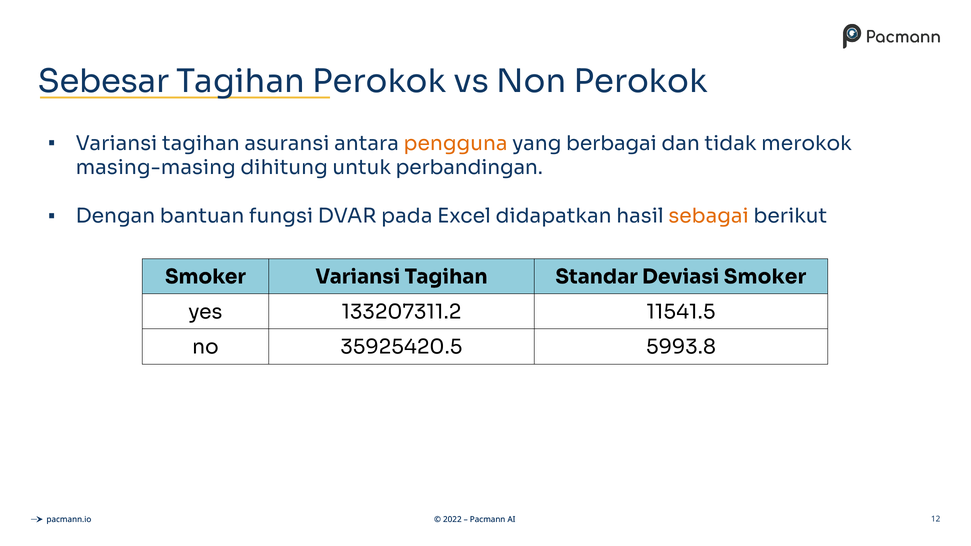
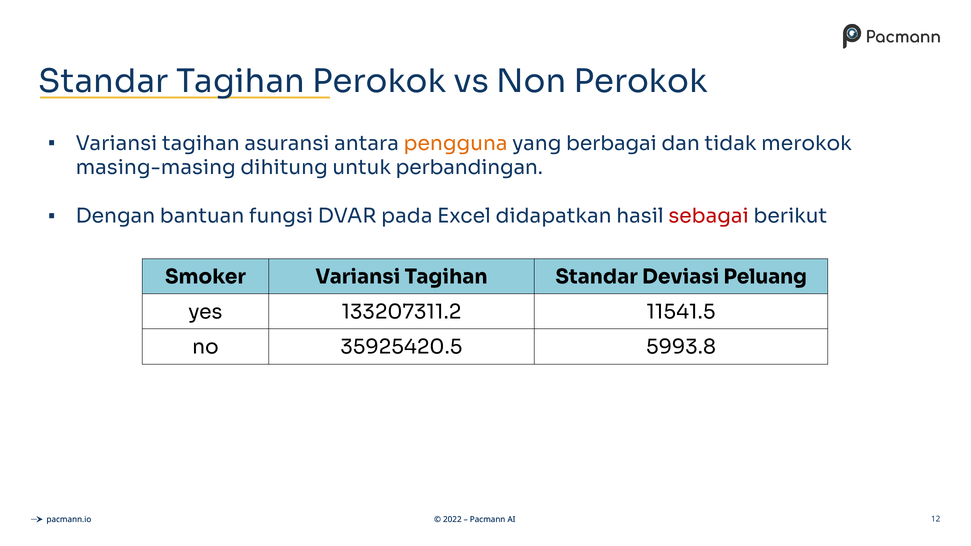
Sebesar at (104, 82): Sebesar -> Standar
sebagai colour: orange -> red
Deviasi Smoker: Smoker -> Peluang
